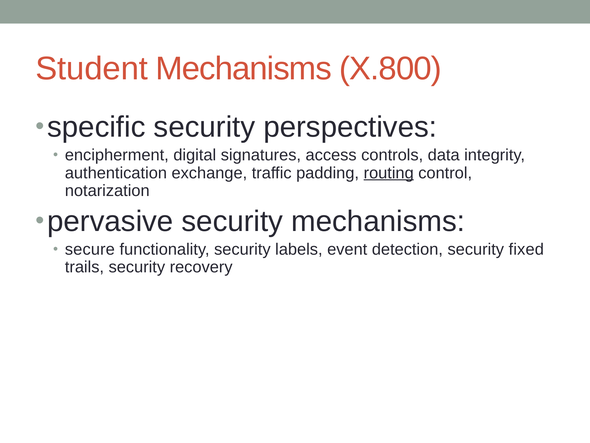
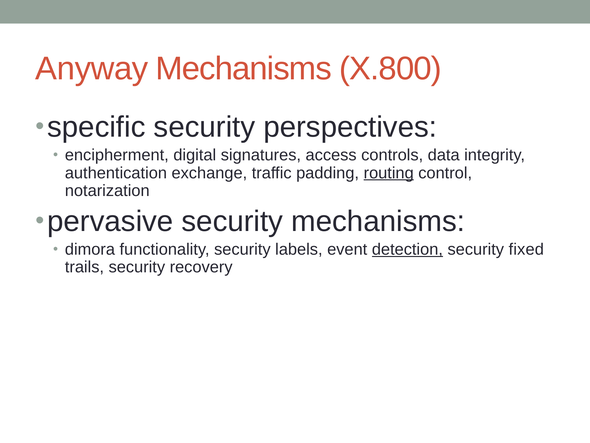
Student: Student -> Anyway
secure: secure -> dimora
detection underline: none -> present
